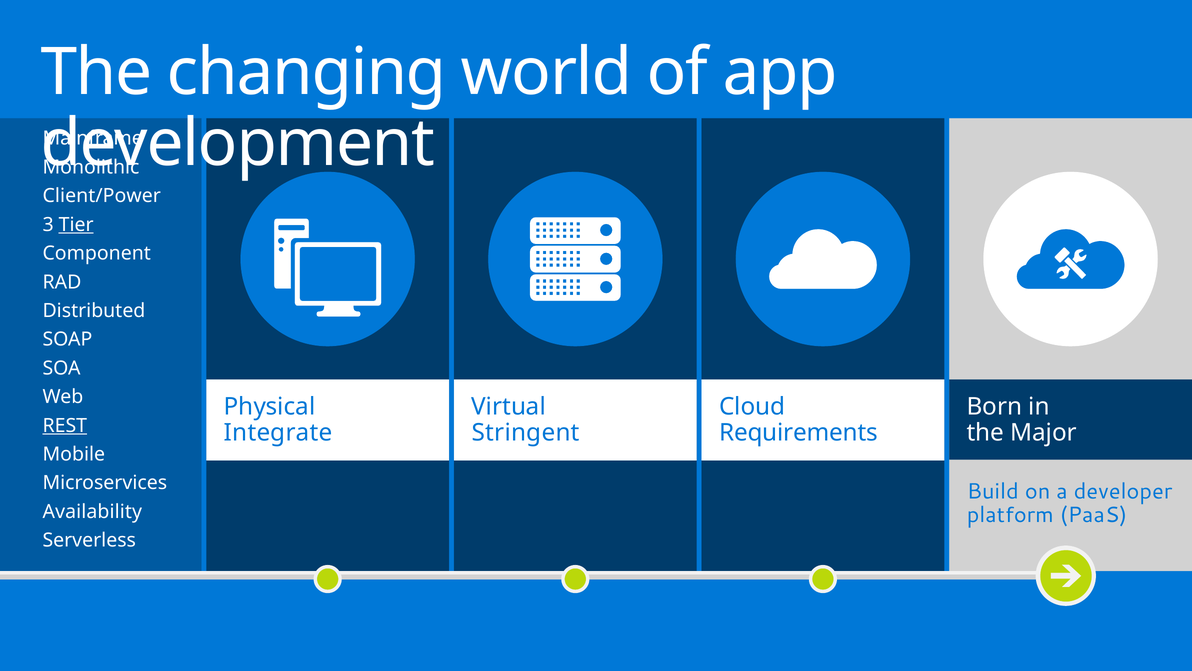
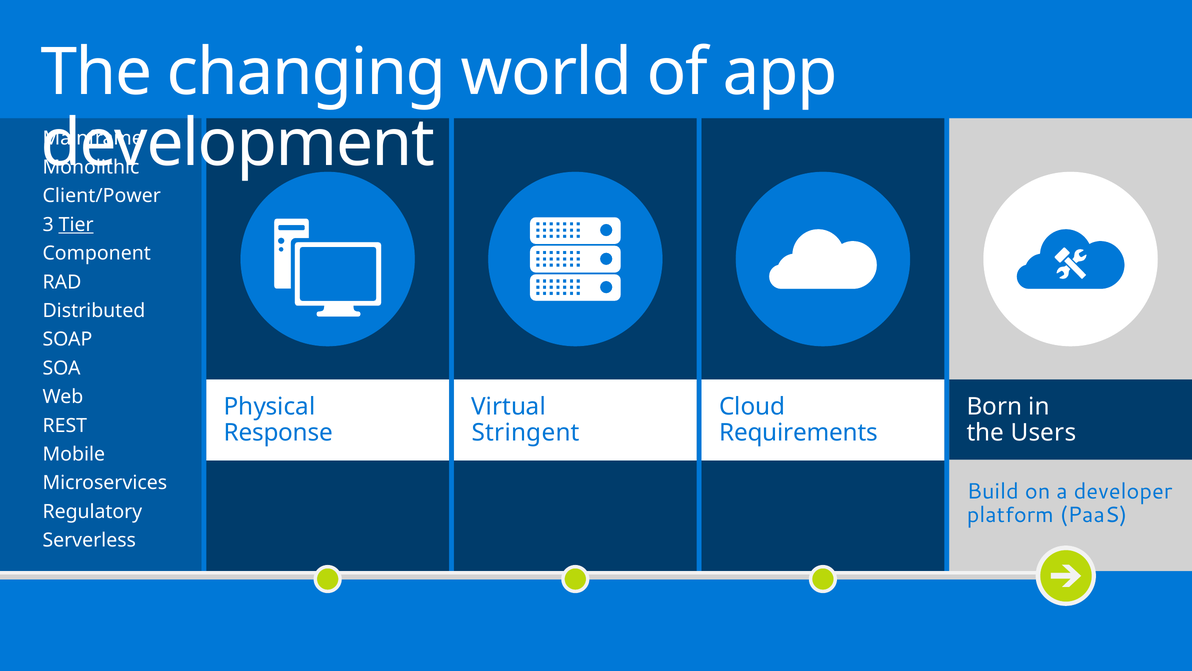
REST underline: present -> none
Integrate: Integrate -> Response
Major: Major -> Users
Availability: Availability -> Regulatory
